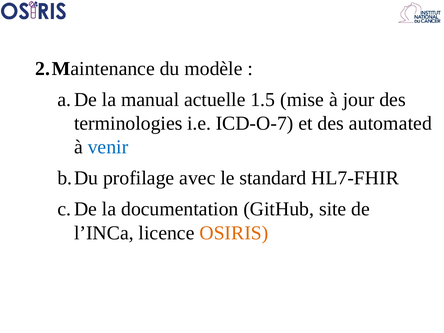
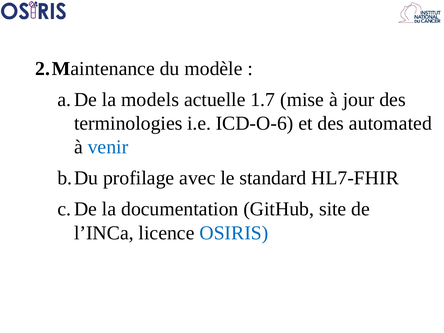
manual: manual -> models
1.5: 1.5 -> 1.7
ICD-O-7: ICD-O-7 -> ICD-O-6
OSIRIS colour: orange -> blue
